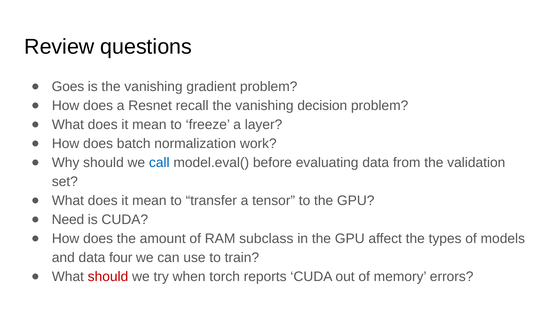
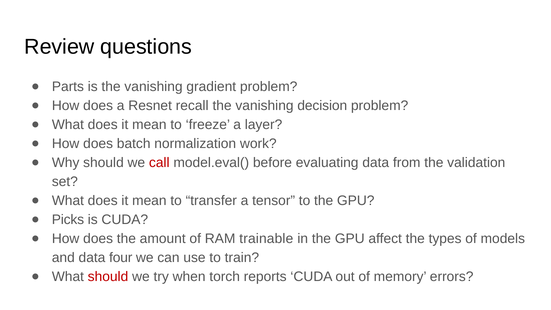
Goes: Goes -> Parts
call colour: blue -> red
Need: Need -> Picks
subclass: subclass -> trainable
